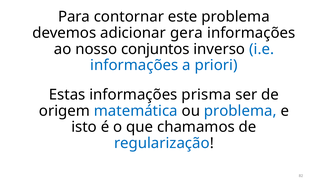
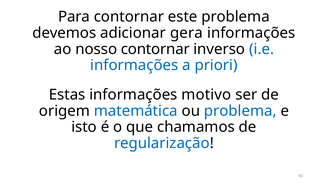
nosso conjuntos: conjuntos -> contornar
prisma: prisma -> motivo
